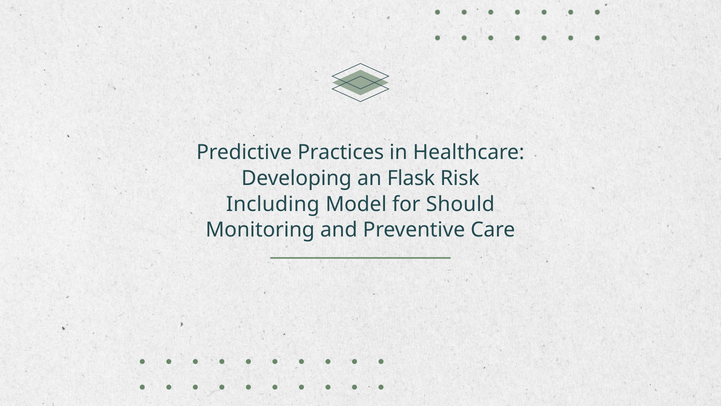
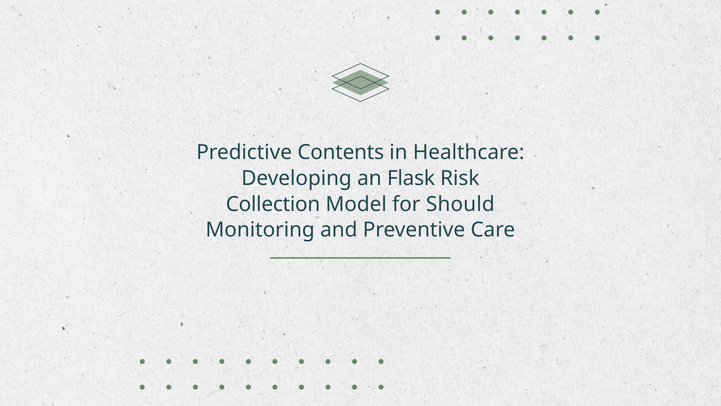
Practices: Practices -> Contents
Including: Including -> Collection
